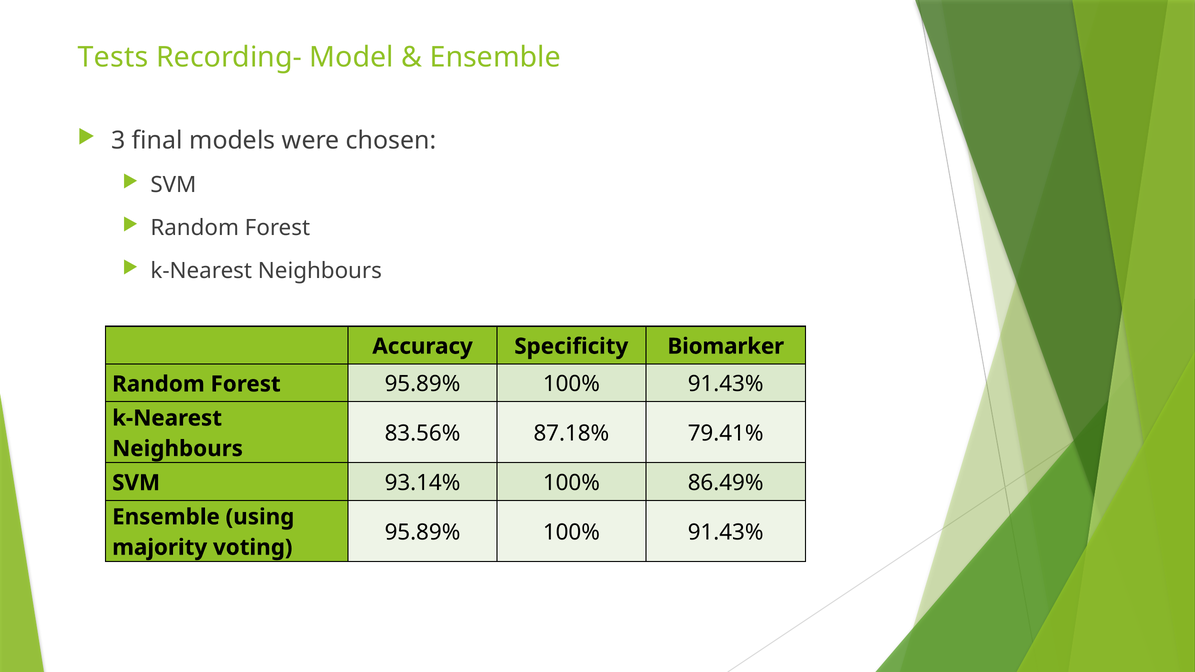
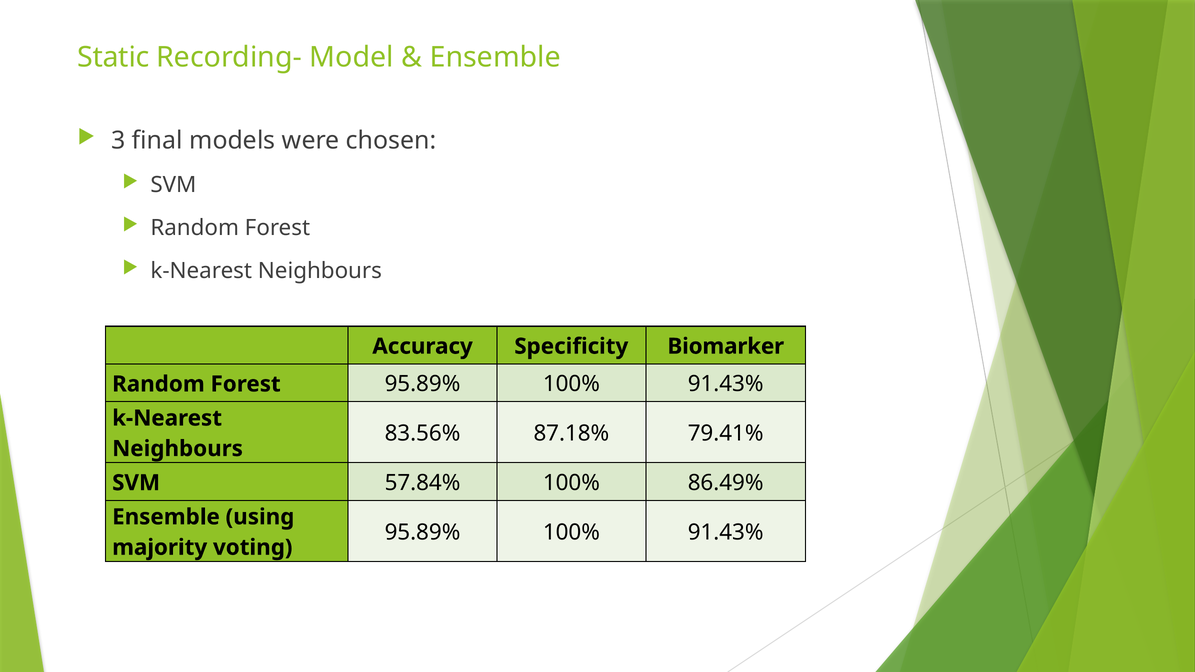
Tests: Tests -> Static
93.14%: 93.14% -> 57.84%
